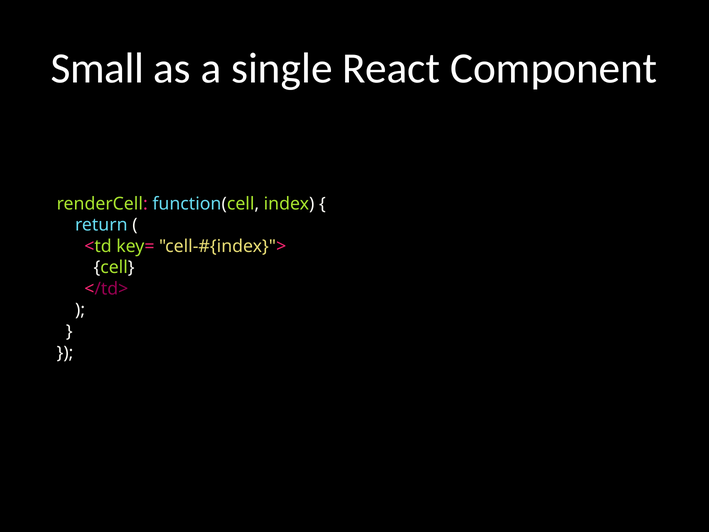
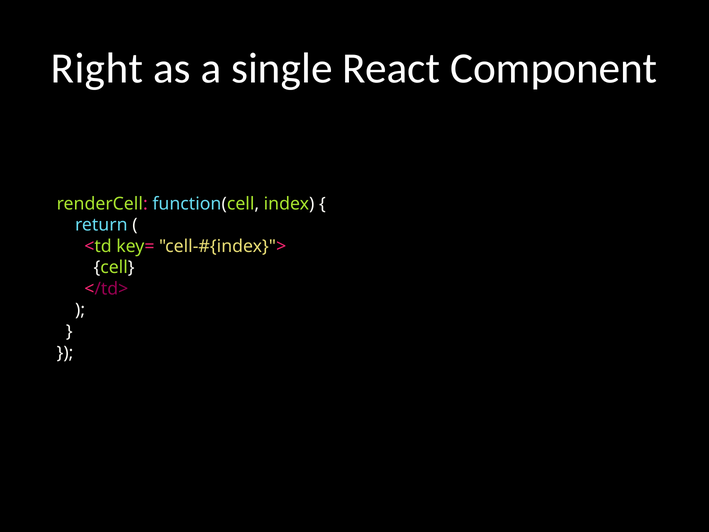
Small: Small -> Right
